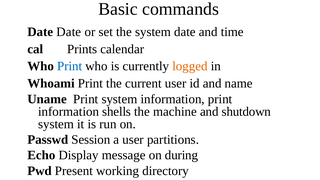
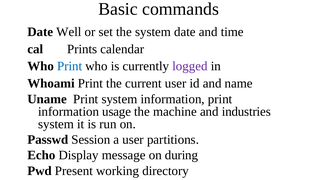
Date Date: Date -> Well
logged colour: orange -> purple
shells: shells -> usage
shutdown: shutdown -> industries
